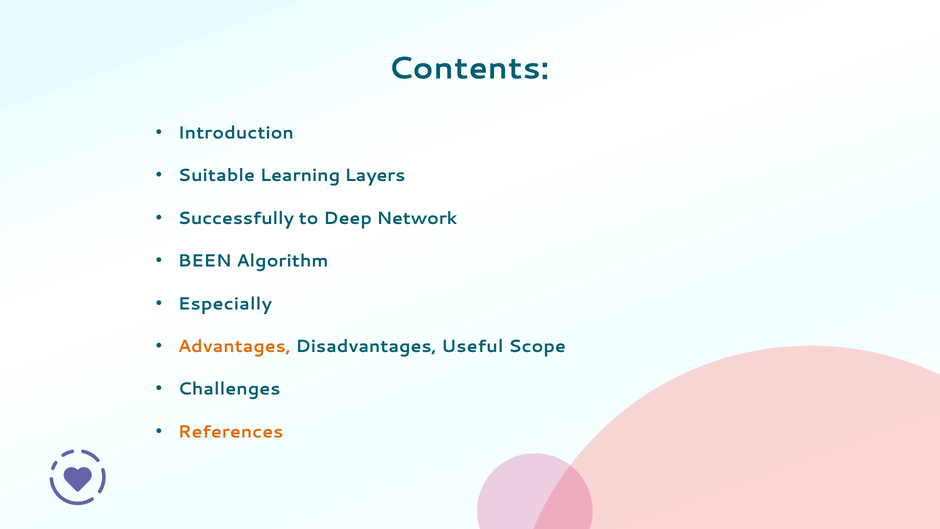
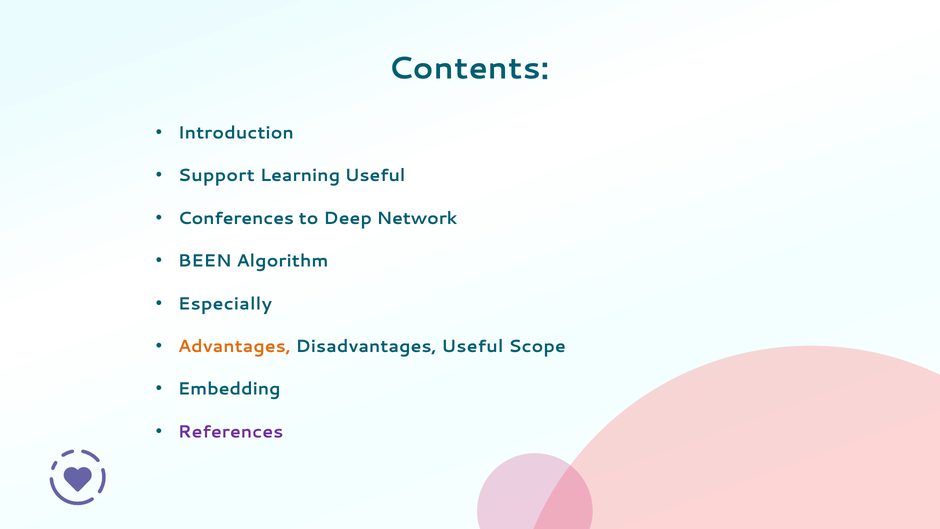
Suitable: Suitable -> Support
Learning Layers: Layers -> Useful
Successfully: Successfully -> Conferences
Challenges: Challenges -> Embedding
References colour: orange -> purple
